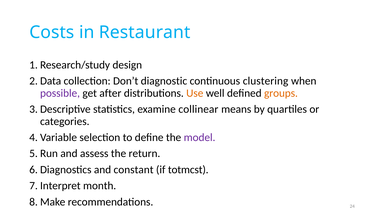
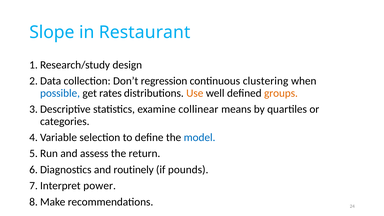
Costs: Costs -> Slope
diagnostic: diagnostic -> regression
possible colour: purple -> blue
after: after -> rates
model colour: purple -> blue
constant: constant -> routinely
totmcst: totmcst -> pounds
month: month -> power
